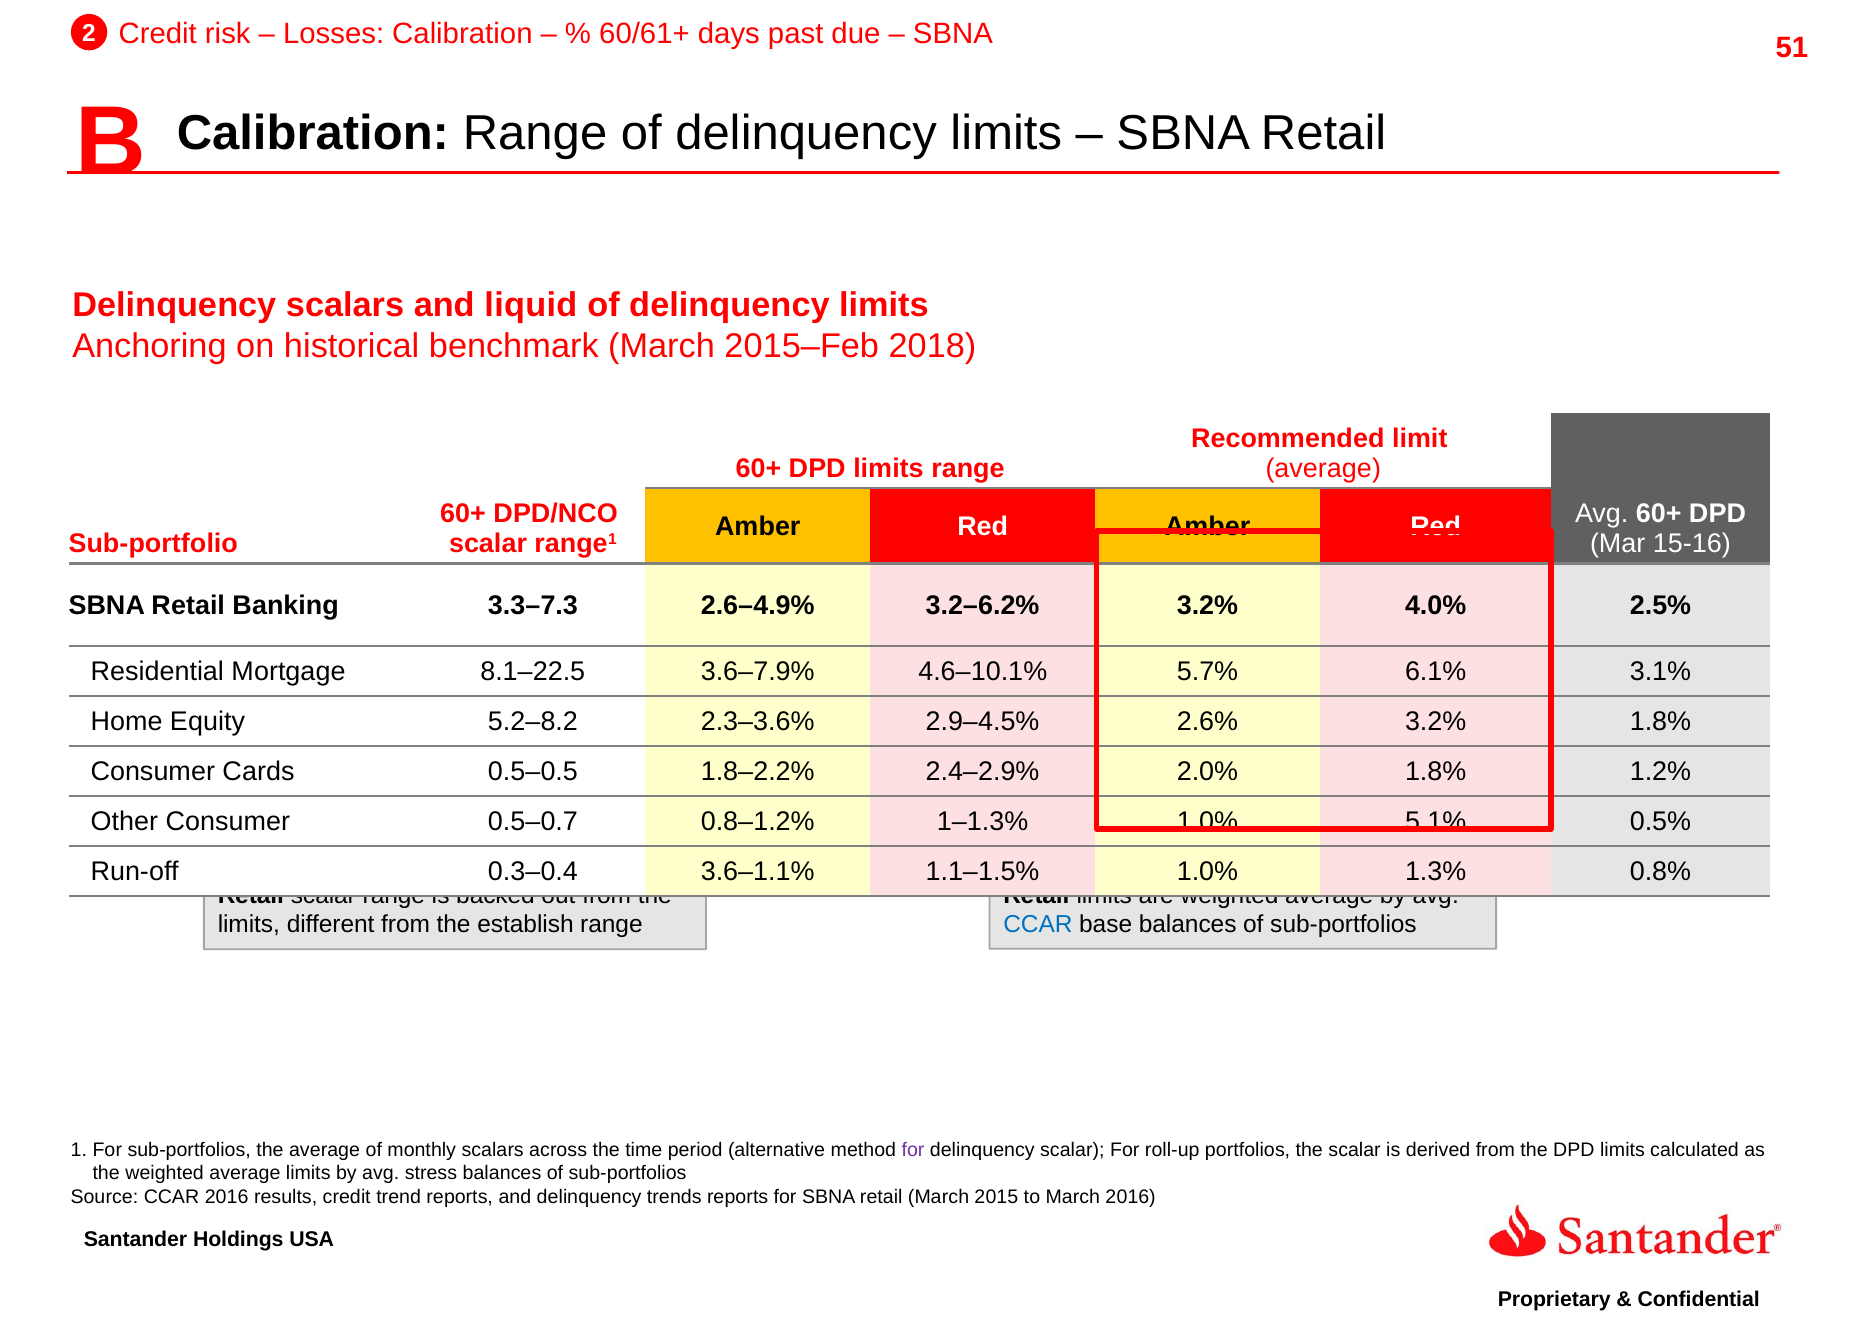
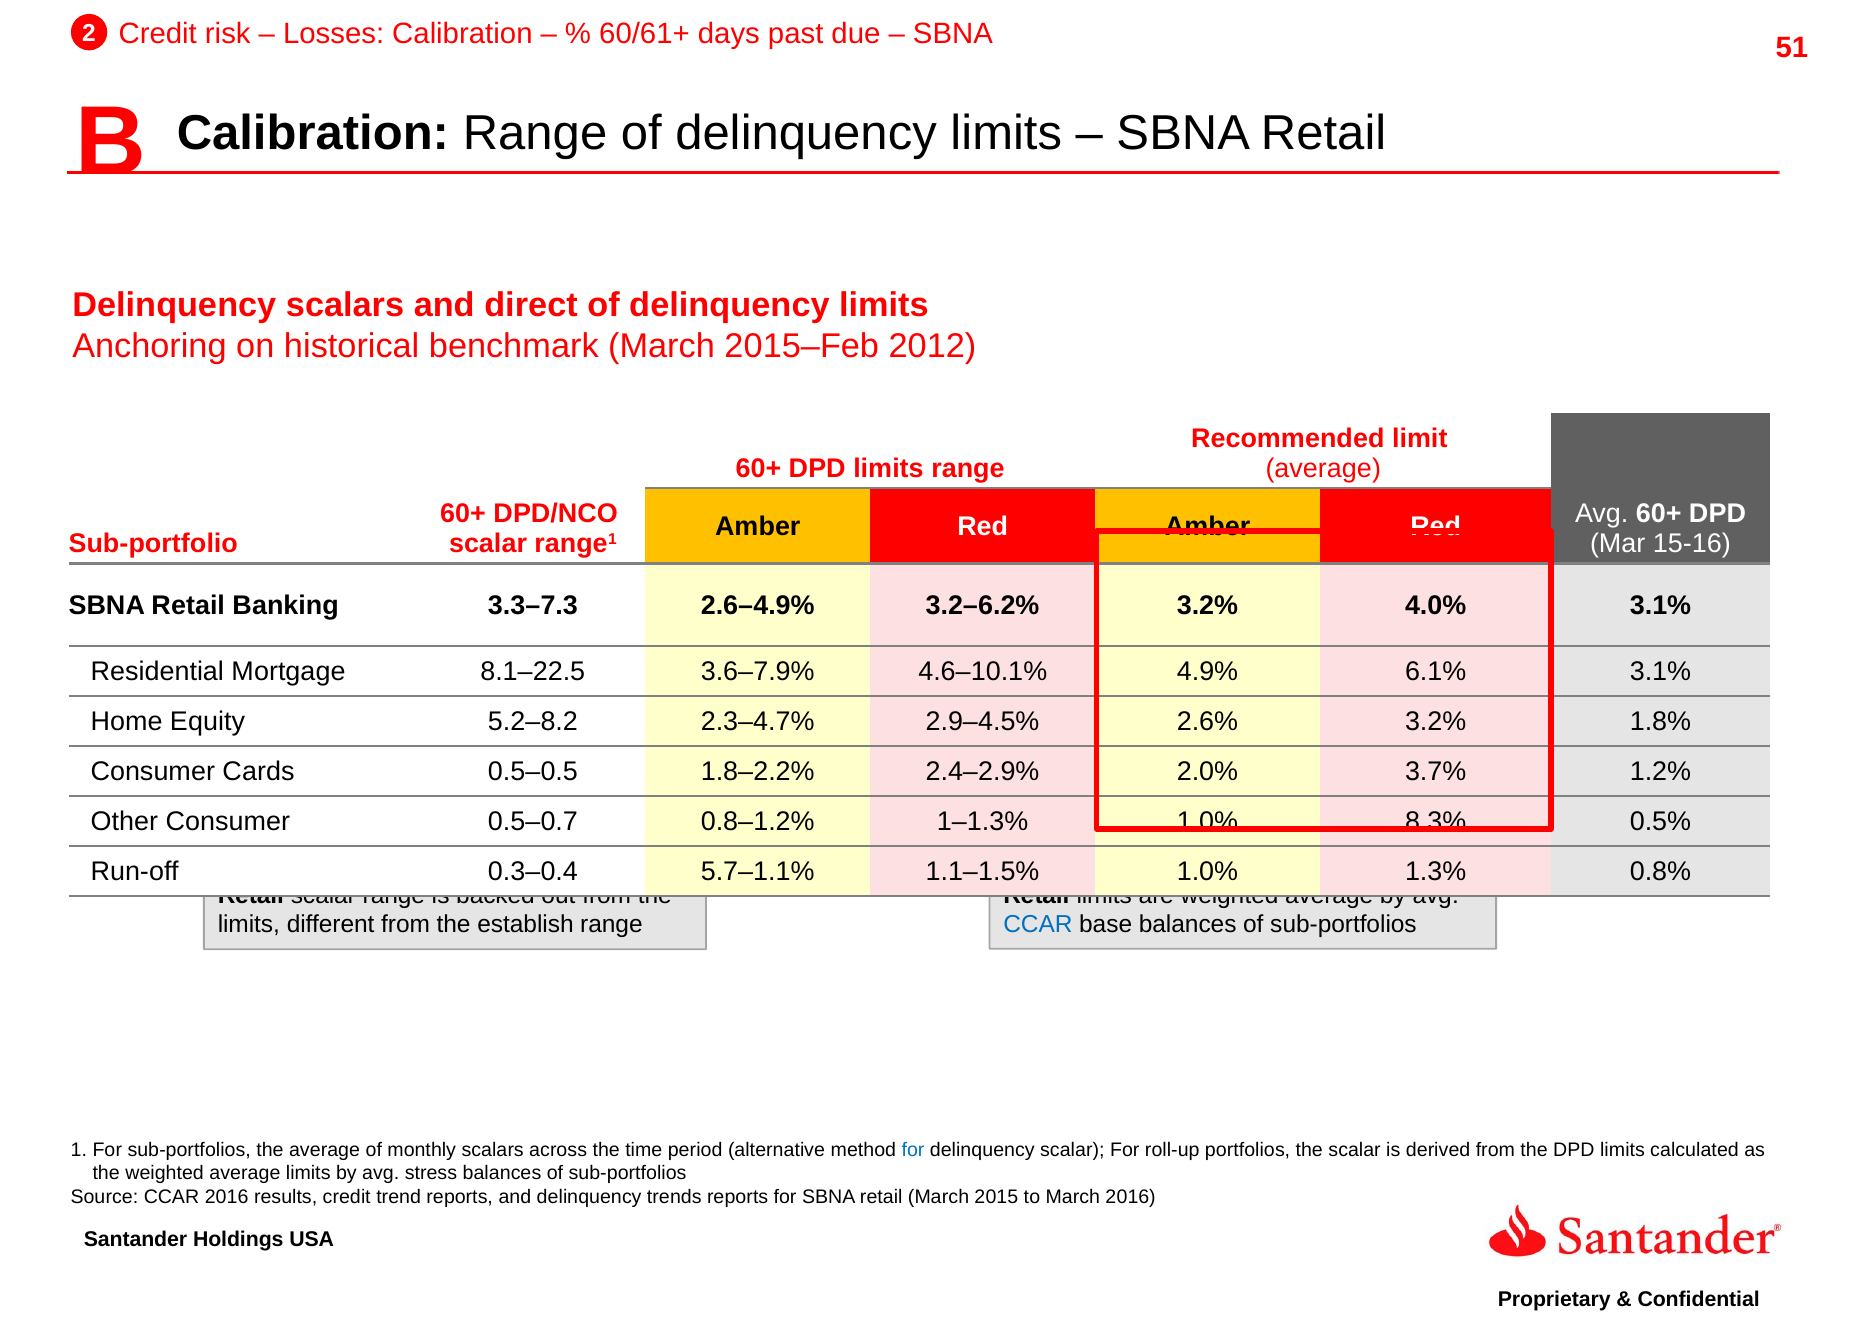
liquid: liquid -> direct
2018: 2018 -> 2012
4.0% 2.5%: 2.5% -> 3.1%
5.7%: 5.7% -> 4.9%
2.3–3.6%: 2.3–3.6% -> 2.3–4.7%
2.0% 1.8%: 1.8% -> 3.7%
5.1%: 5.1% -> 8.3%
3.6–1.1%: 3.6–1.1% -> 5.7–1.1%
for at (913, 1150) colour: purple -> blue
